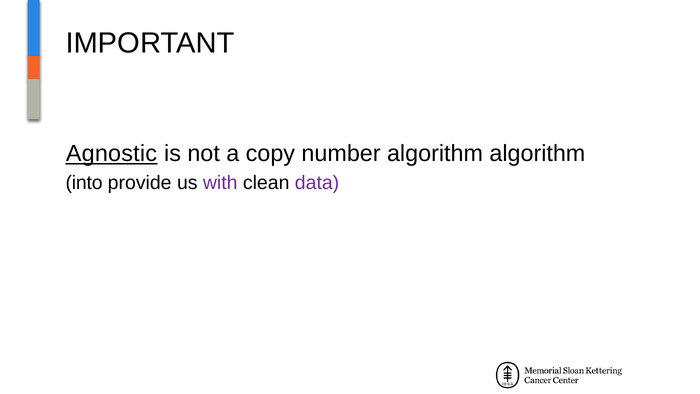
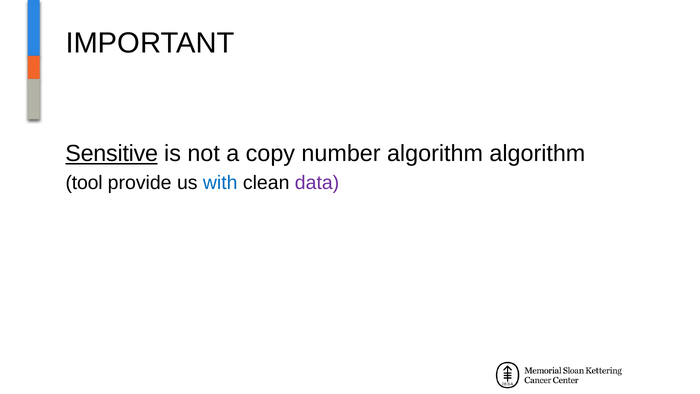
Agnostic: Agnostic -> Sensitive
into: into -> tool
with colour: purple -> blue
